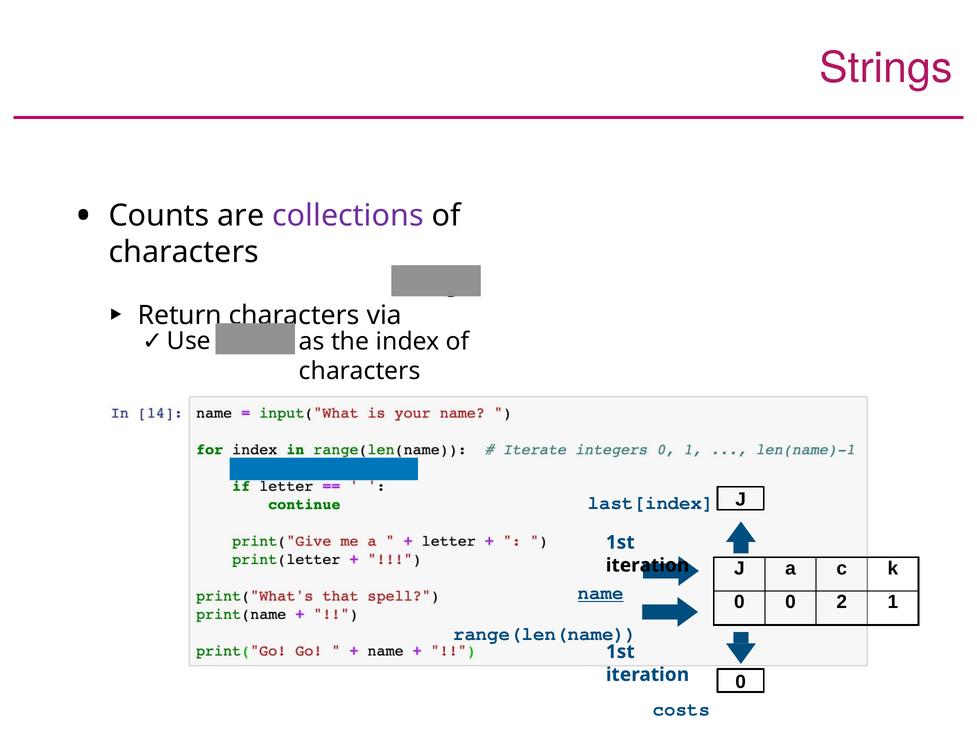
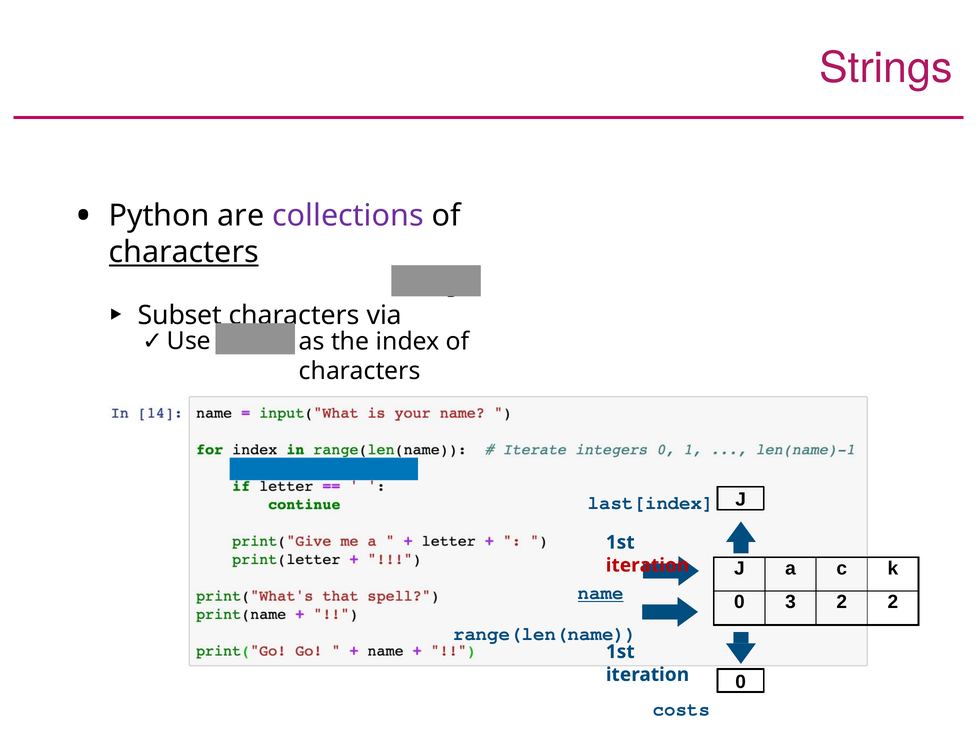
Counts: Counts -> Python
characters at (184, 252) underline: none -> present
Return: Return -> Subset
iteration at (648, 565) colour: black -> red
0 0: 0 -> 3
2 1: 1 -> 2
